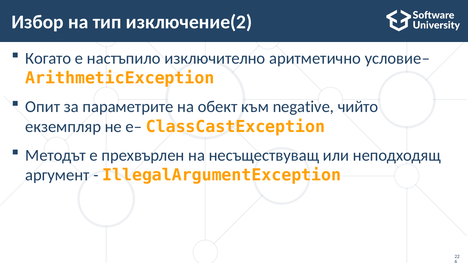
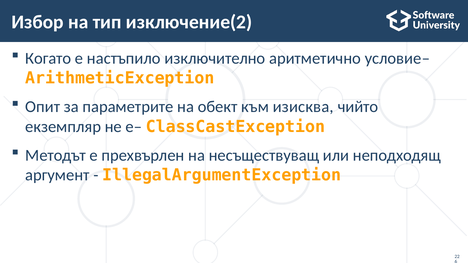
negative: negative -> изисква
